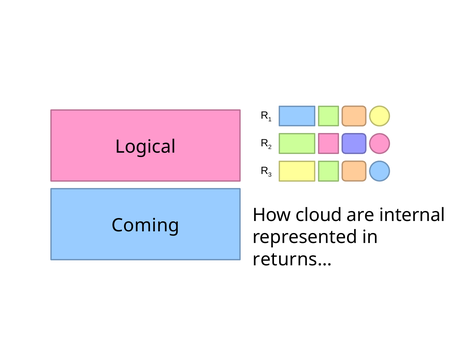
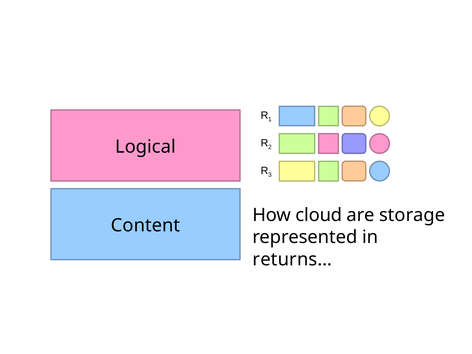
internal: internal -> storage
Coming: Coming -> Content
